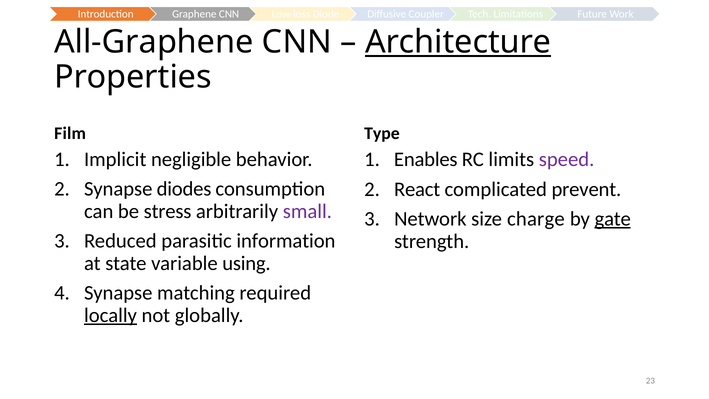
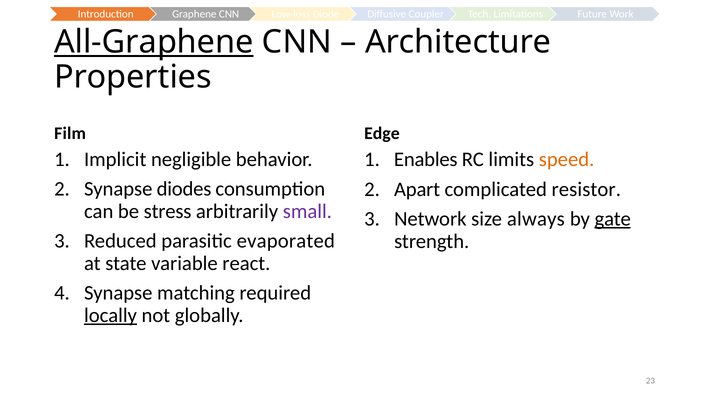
All-Graphene underline: none -> present
Architecture underline: present -> none
Type: Type -> Edge
speed colour: purple -> orange
React: React -> Apart
prevent: prevent -> resistor
charge: charge -> always
information: information -> evaporated
using: using -> react
